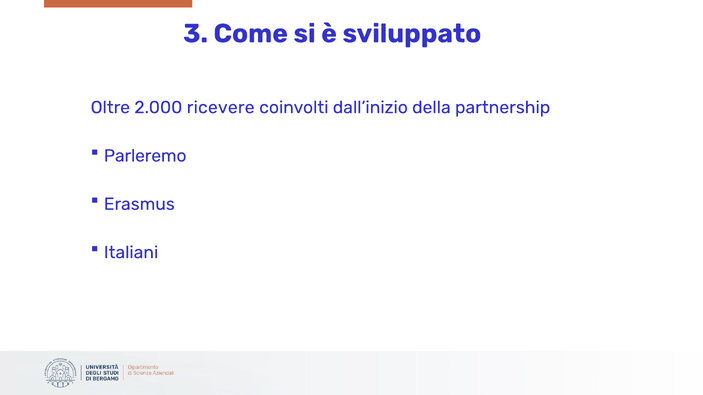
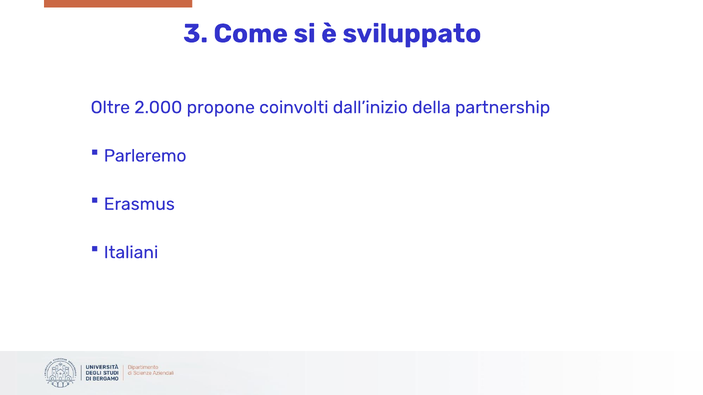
ricevere: ricevere -> propone
